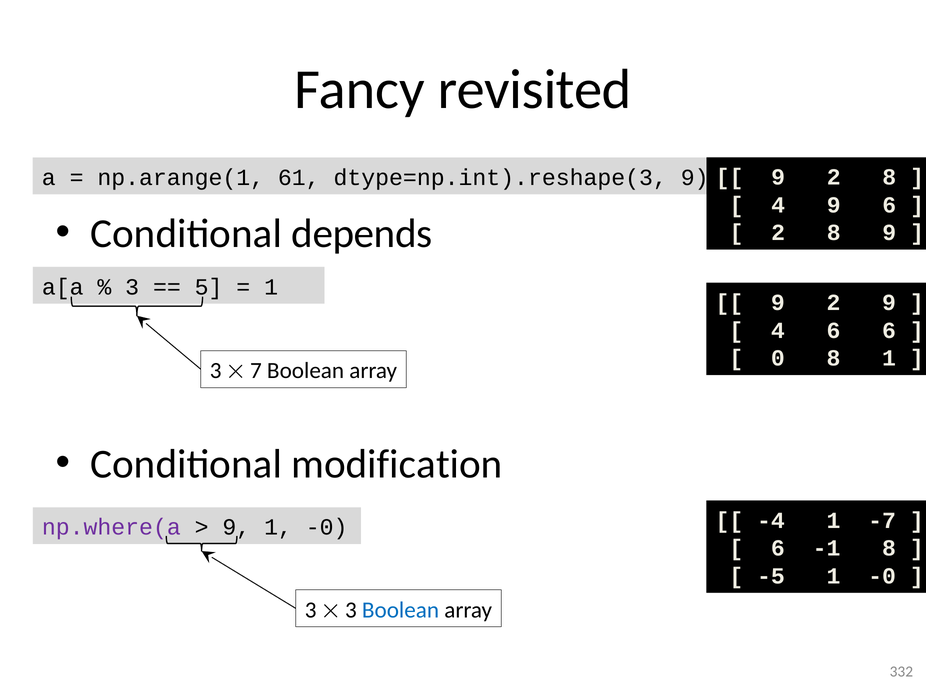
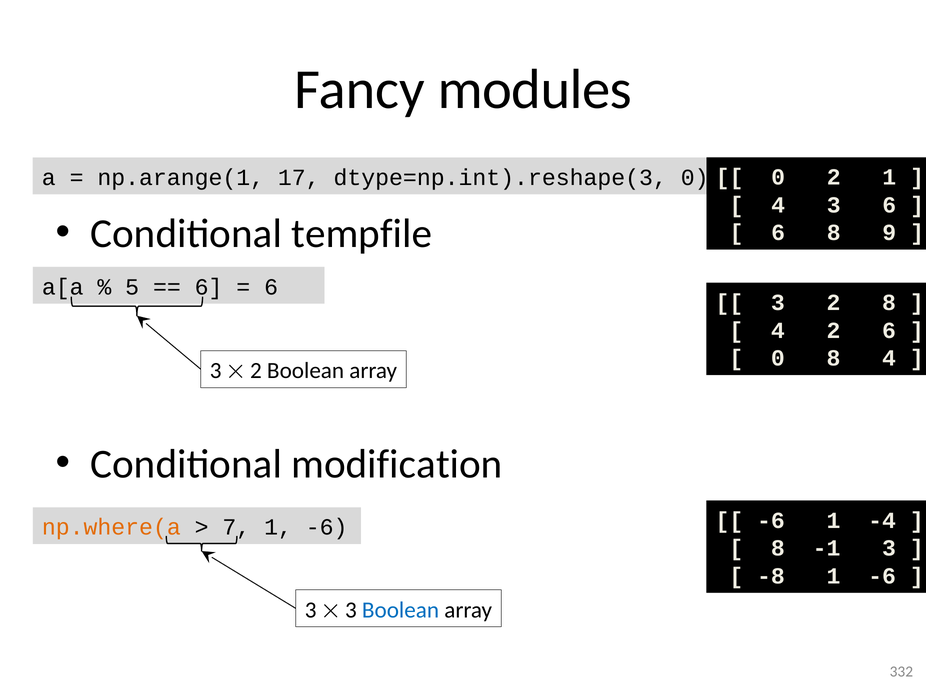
revisited: revisited -> modules
9 at (778, 177): 9 -> 0
8 at (889, 177): 8 -> 1
61: 61 -> 17
dtype=np.int).reshape(3 9: 9 -> 0
4 9: 9 -> 3
depends: depends -> tempfile
2 at (778, 233): 2 -> 6
3 at (132, 287): 3 -> 5
5 at (209, 287): 5 -> 6
1 at (271, 287): 1 -> 6
9 at (778, 303): 9 -> 3
2 9: 9 -> 8
4 6: 6 -> 2
8 1: 1 -> 4
7 at (256, 371): 7 -> 2
-4 at (771, 521): -4 -> -6
-7: -7 -> -4
np.where(a colour: purple -> orange
9 at (236, 528): 9 -> 7
-0 at (327, 528): -0 -> -6
6 at (778, 549): 6 -> 8
-1 8: 8 -> 3
-5: -5 -> -8
-0 at (882, 576): -0 -> -6
